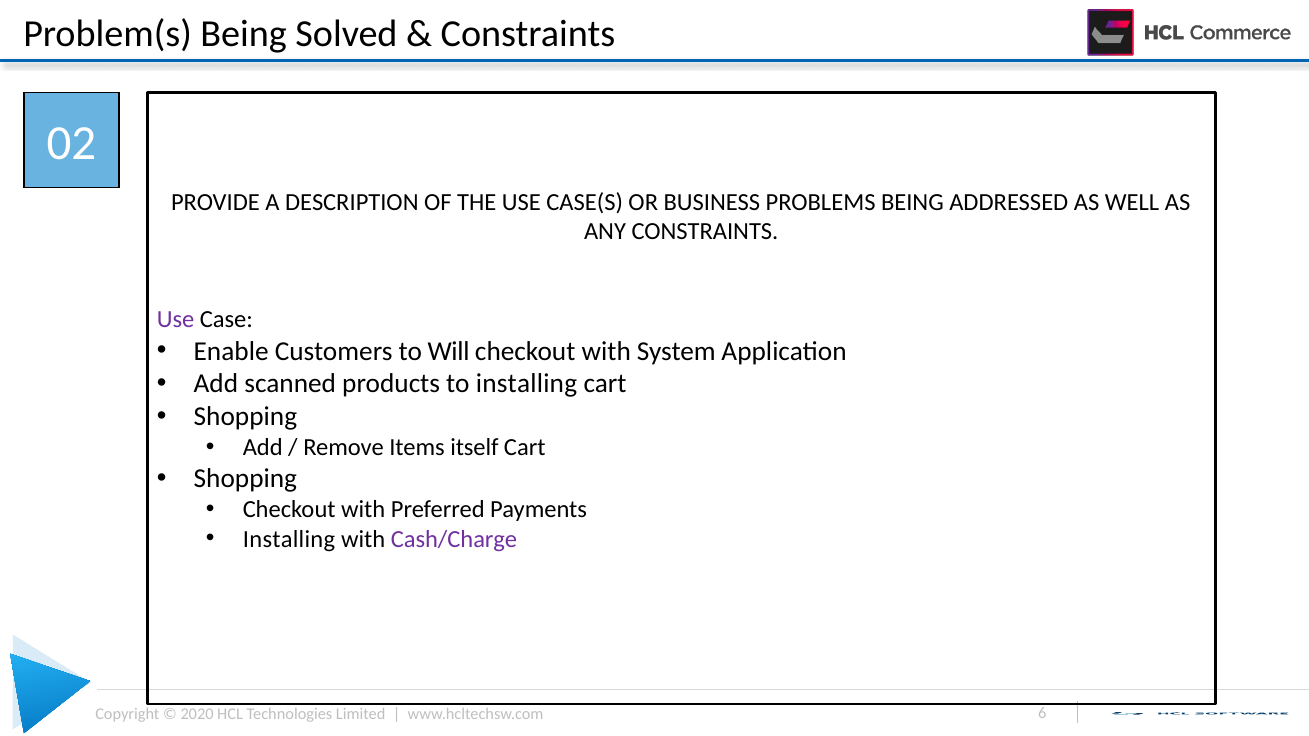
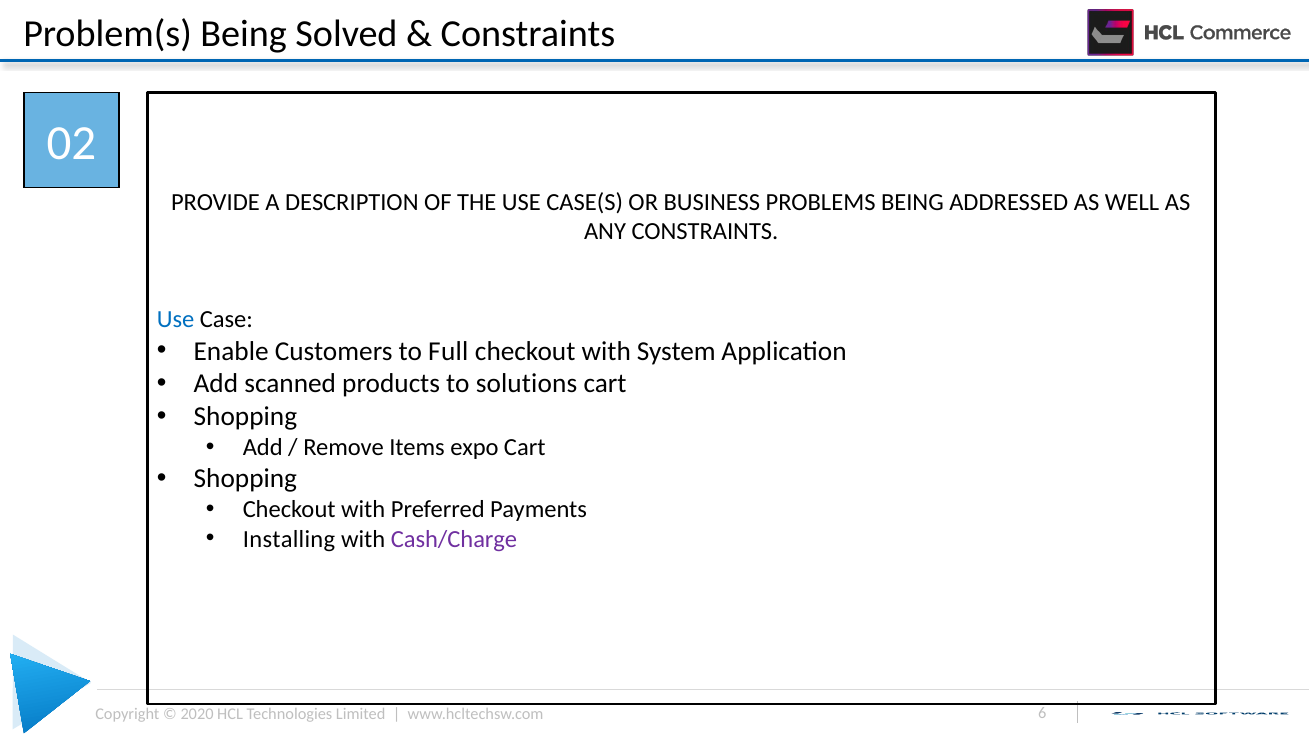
Use at (176, 320) colour: purple -> blue
Will: Will -> Full
to installing: installing -> solutions
itself: itself -> expo
